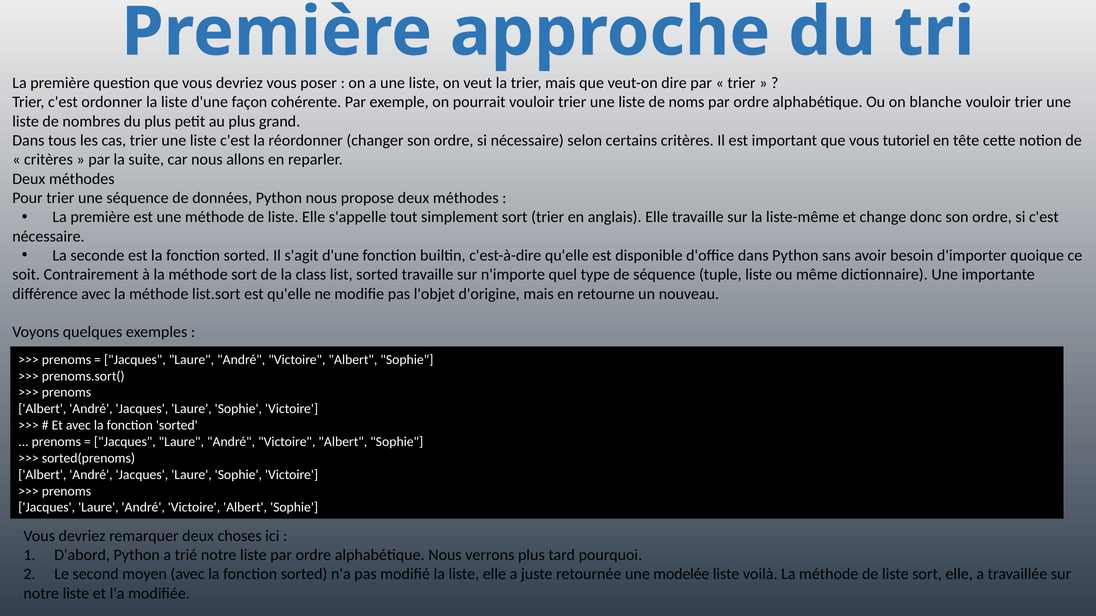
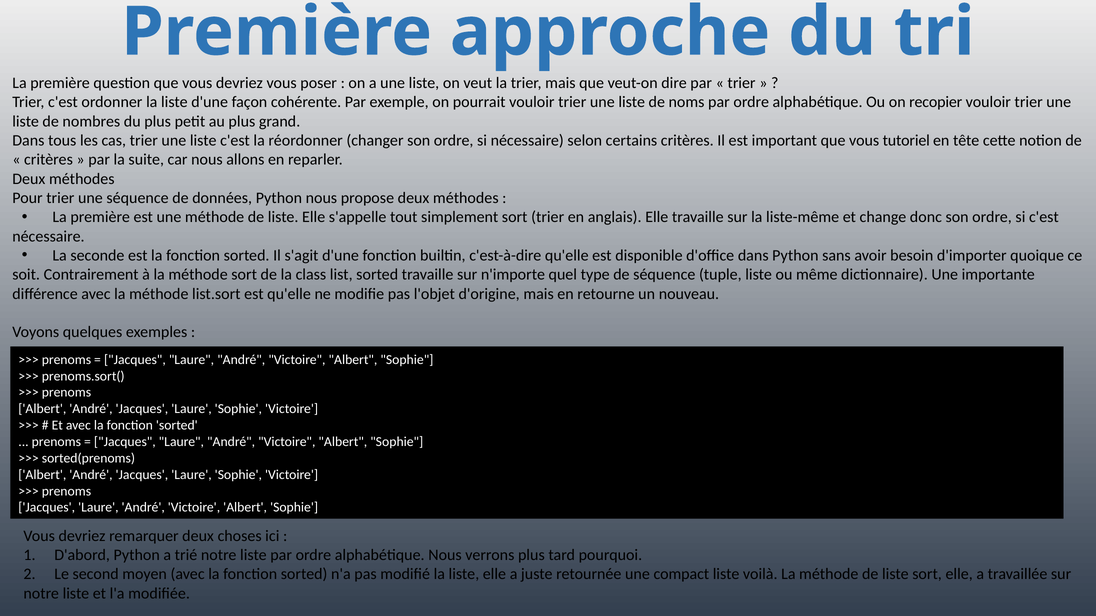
blanche: blanche -> recopier
modelée: modelée -> compact
